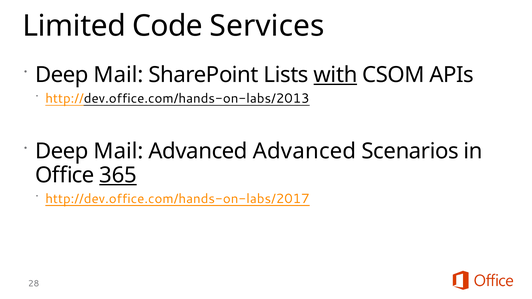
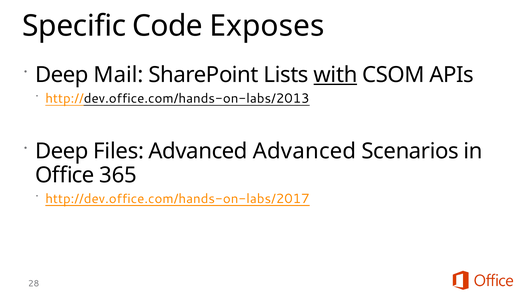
Limited: Limited -> Specific
Services: Services -> Exposes
Mail at (119, 151): Mail -> Files
365 underline: present -> none
